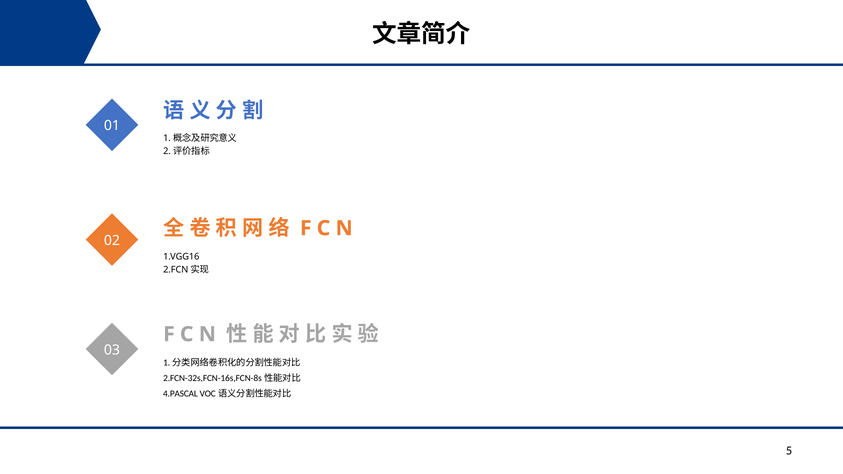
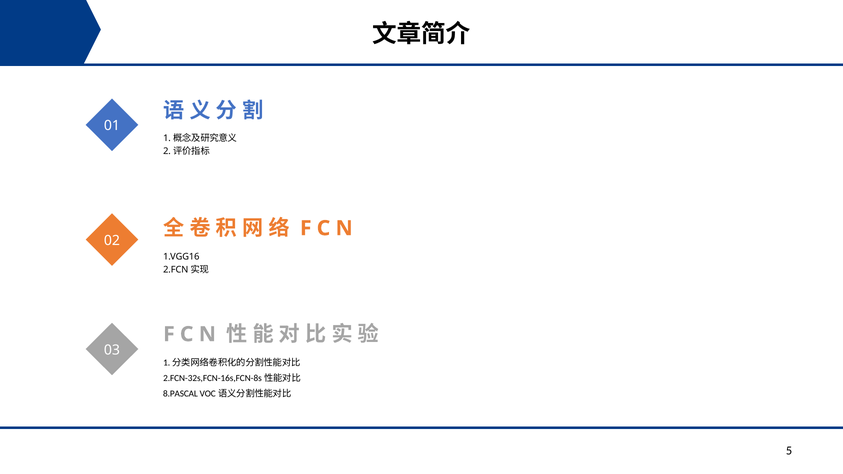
4.PASCAL: 4.PASCAL -> 8.PASCAL
